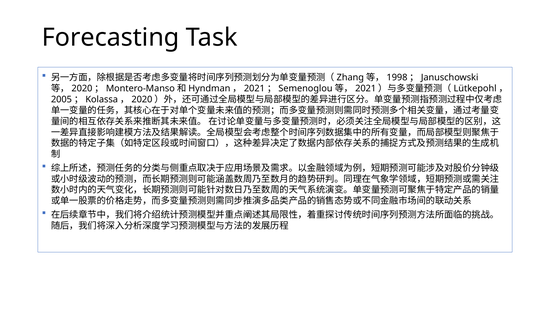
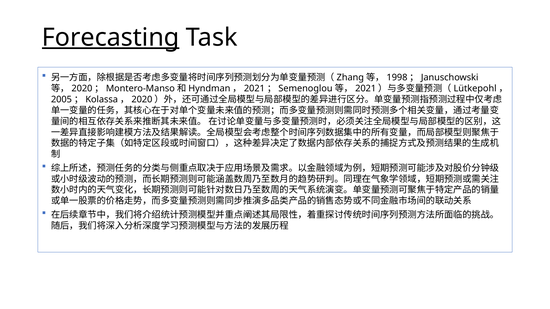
Forecasting underline: none -> present
